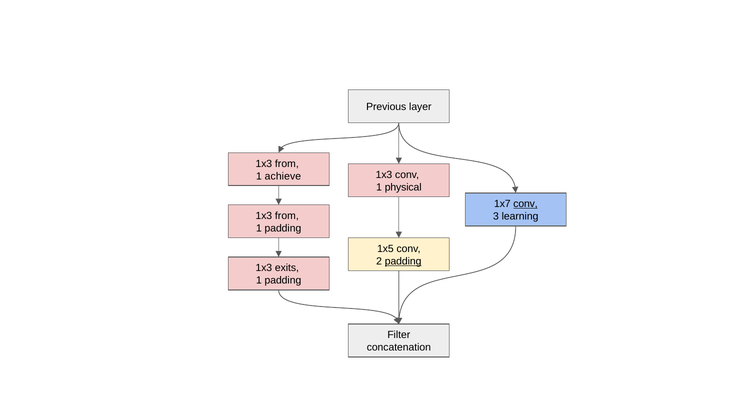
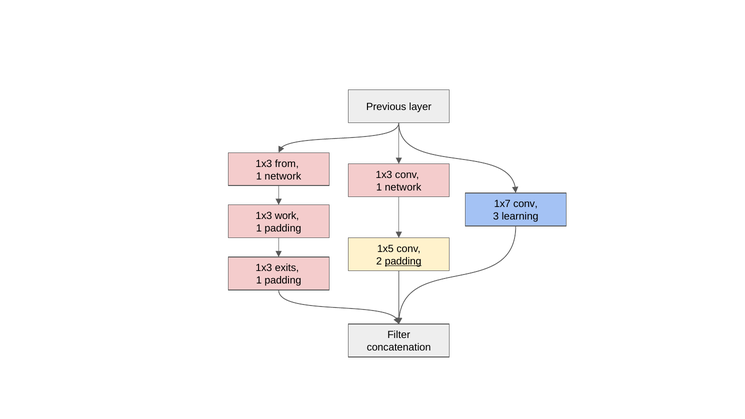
achieve at (283, 176): achieve -> network
physical at (403, 187): physical -> network
conv at (525, 204) underline: present -> none
from at (287, 216): from -> work
